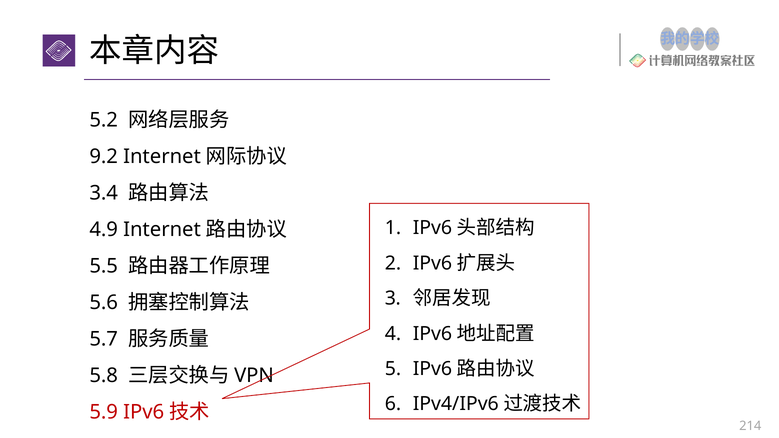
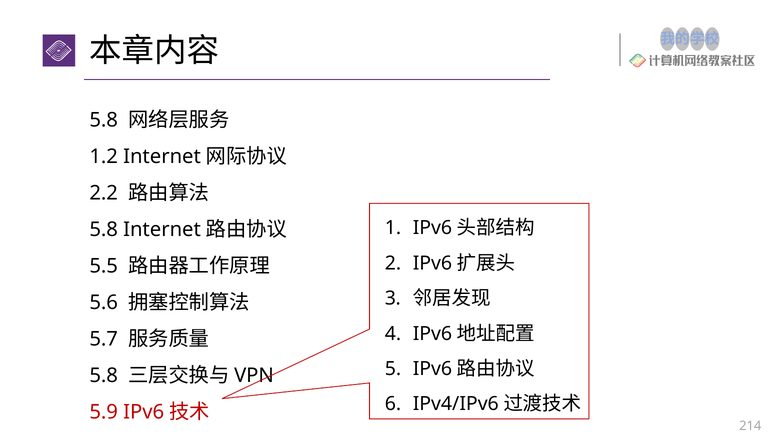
5.2 at (104, 120): 5.2 -> 5.8
9.2: 9.2 -> 1.2
3.4: 3.4 -> 2.2
4.9 at (104, 230): 4.9 -> 5.8
